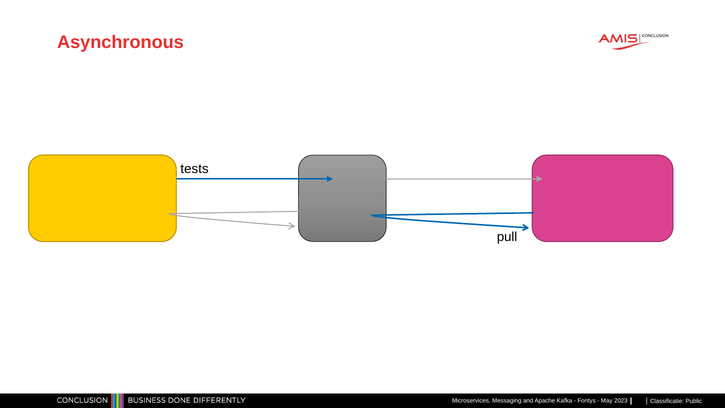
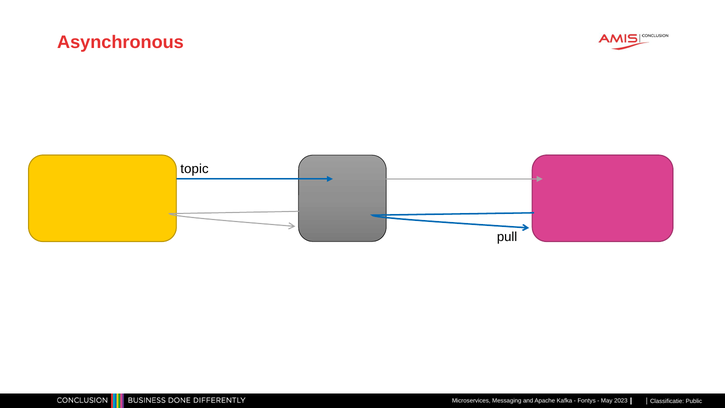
tests: tests -> topic
